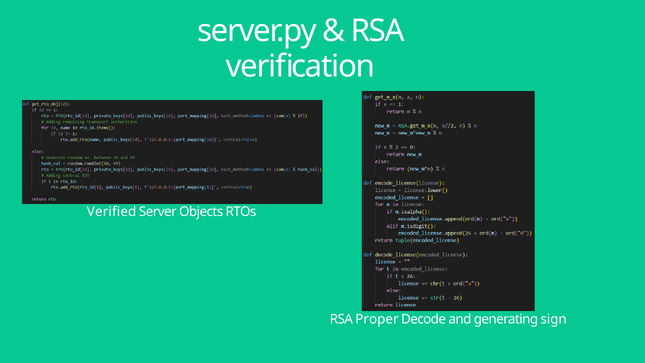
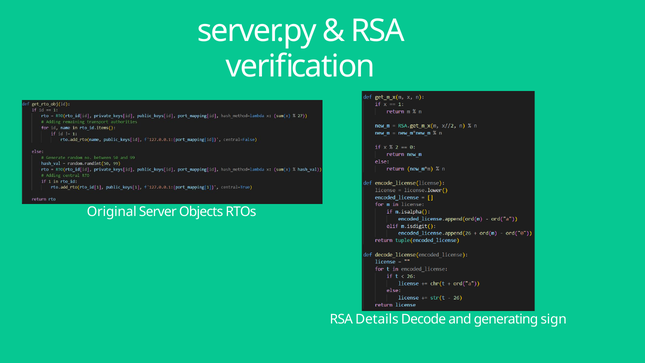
Verified: Verified -> Original
Proper: Proper -> Details
